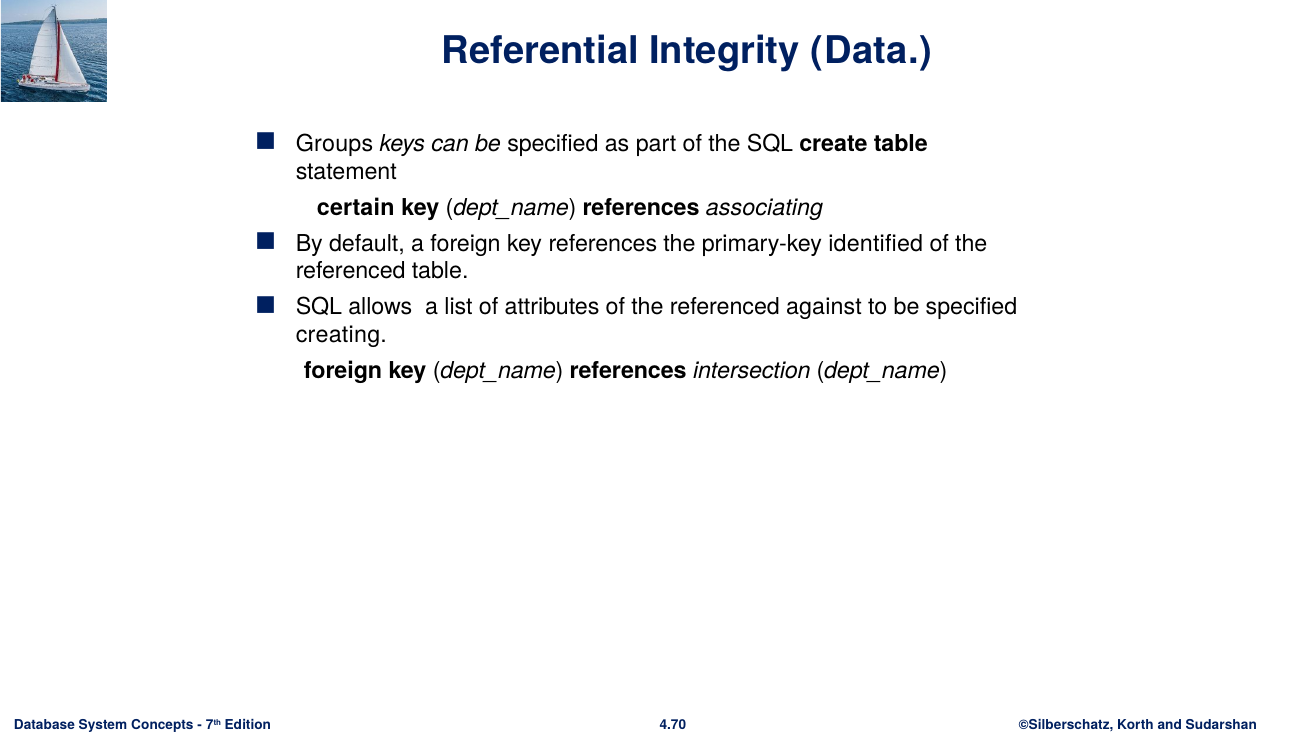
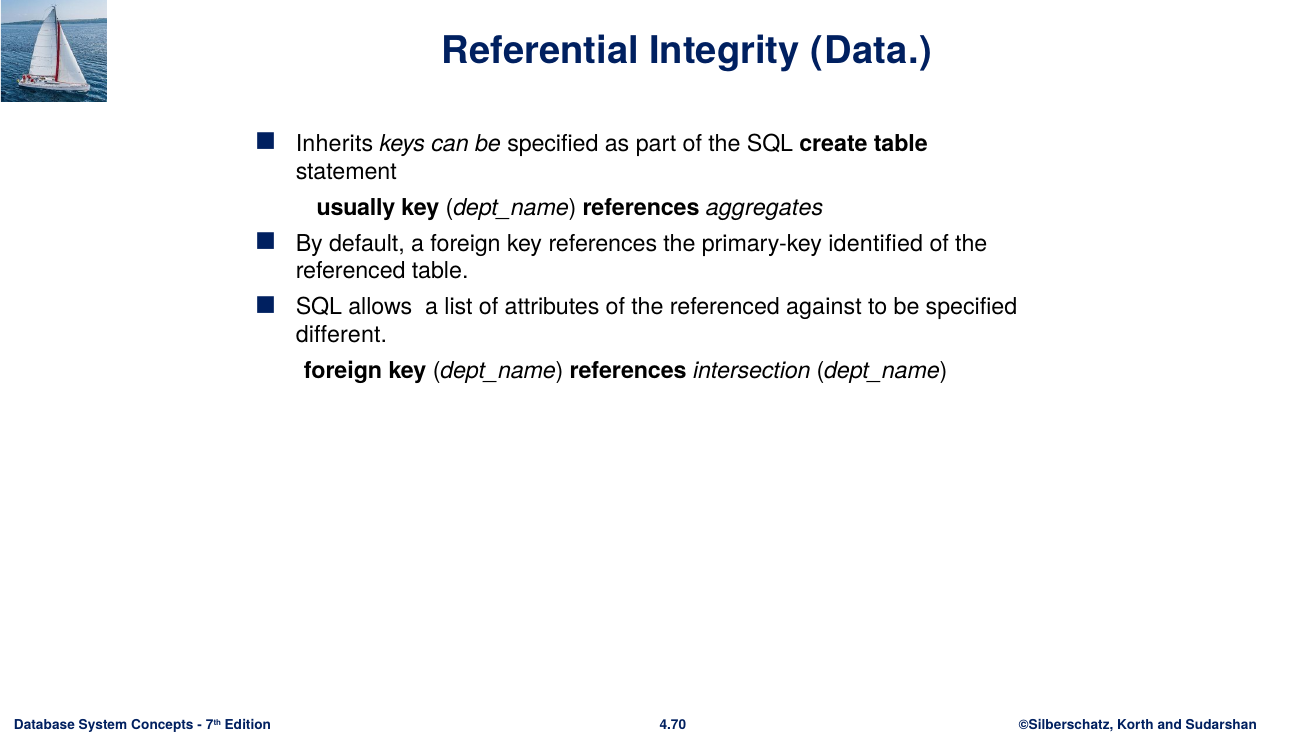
Groups: Groups -> Inherits
certain: certain -> usually
associating: associating -> aggregates
creating: creating -> different
